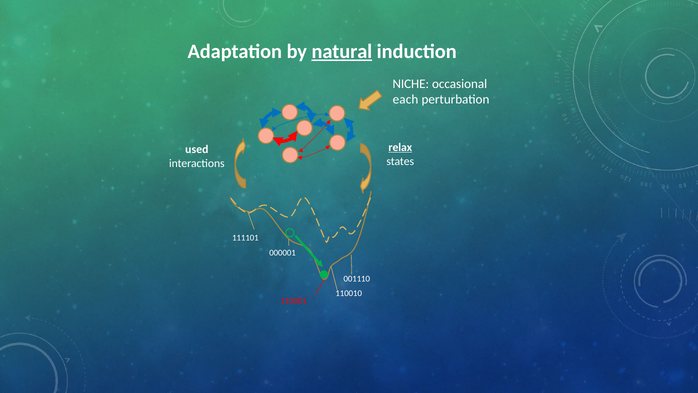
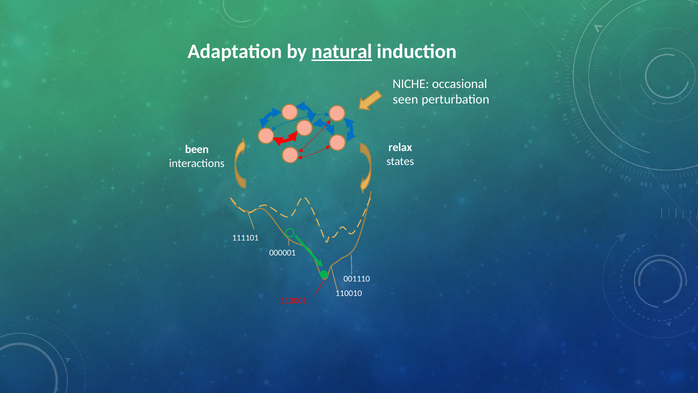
each: each -> seen
relax underline: present -> none
used: used -> been
